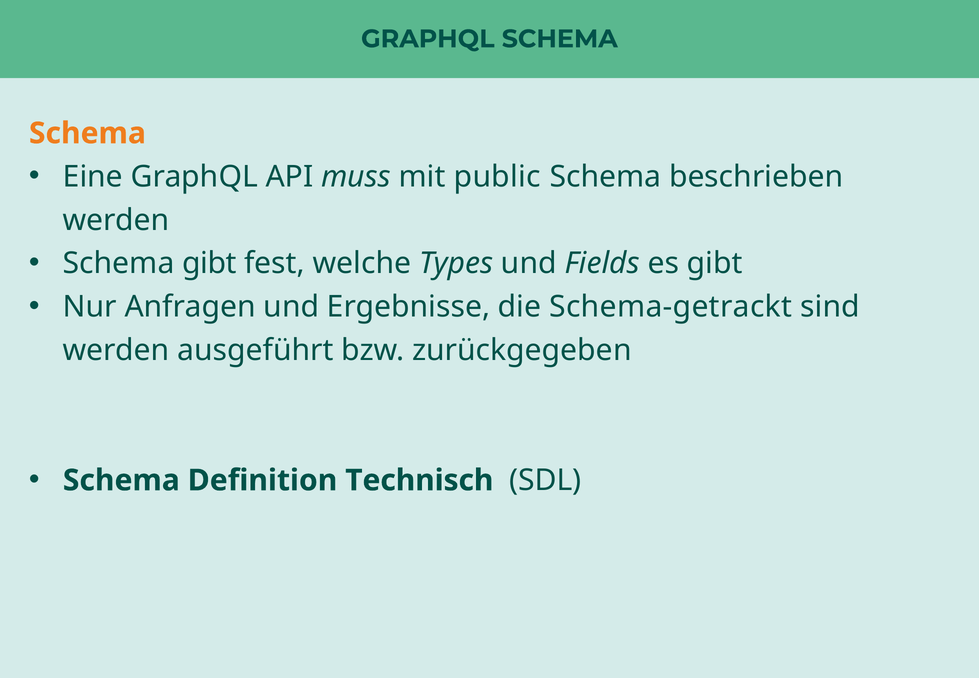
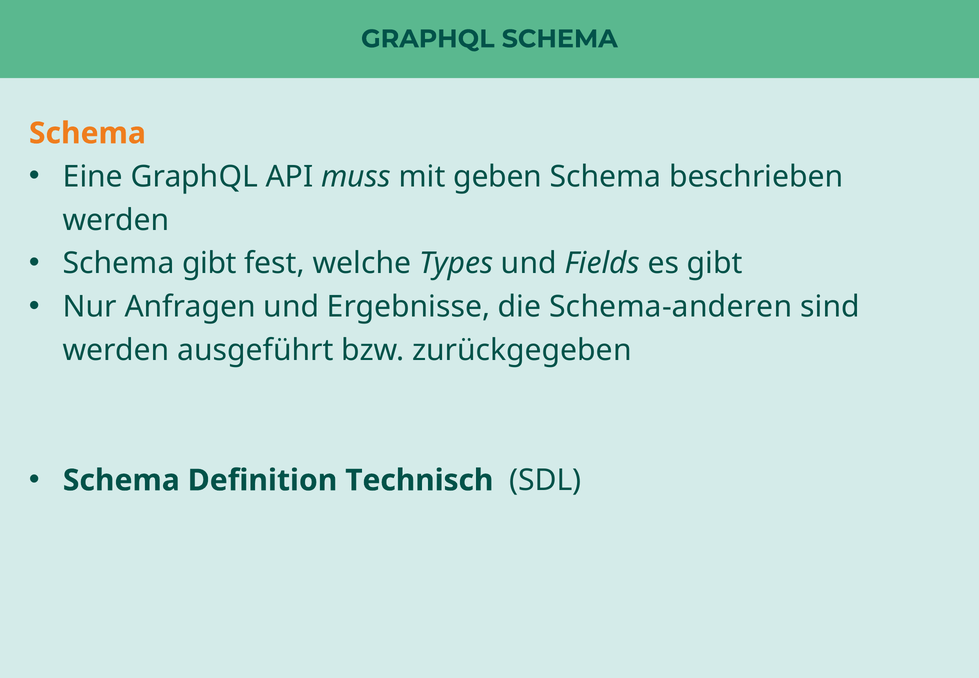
public: public -> geben
Schema-getrackt: Schema-getrackt -> Schema-anderen
